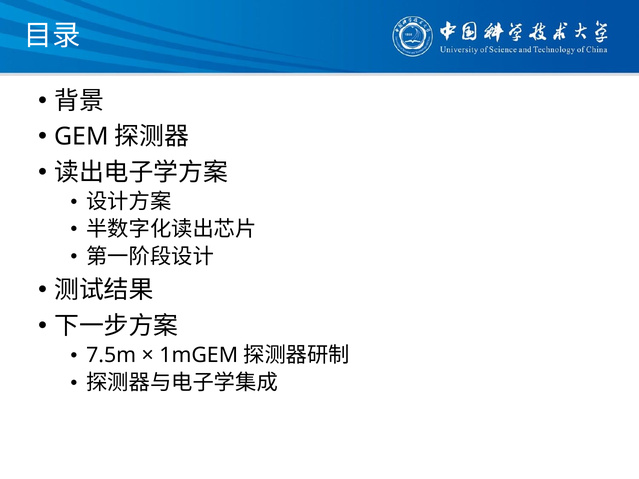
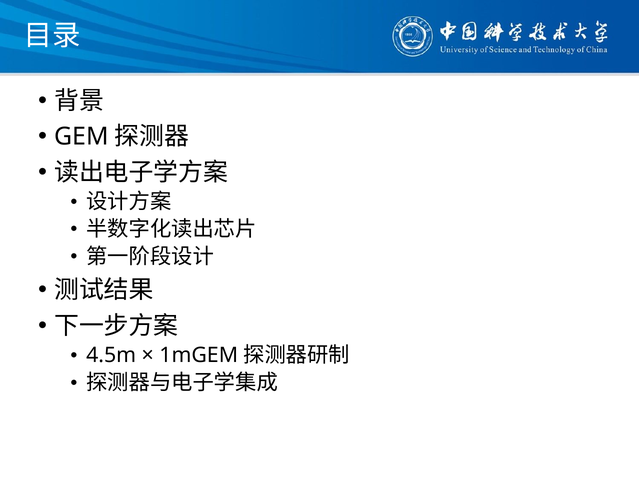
7.5m: 7.5m -> 4.5m
